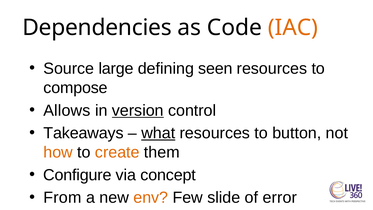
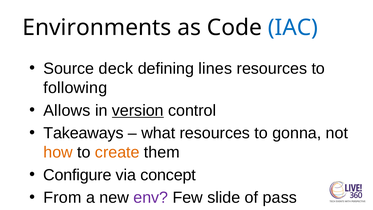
Dependencies: Dependencies -> Environments
IAC colour: orange -> blue
large: large -> deck
seen: seen -> lines
compose: compose -> following
what underline: present -> none
button: button -> gonna
env colour: orange -> purple
error: error -> pass
